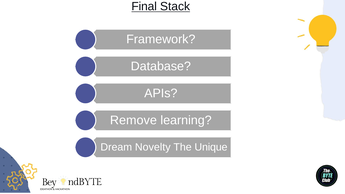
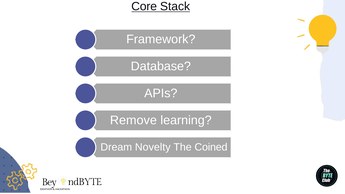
Final: Final -> Core
Unique: Unique -> Coined
